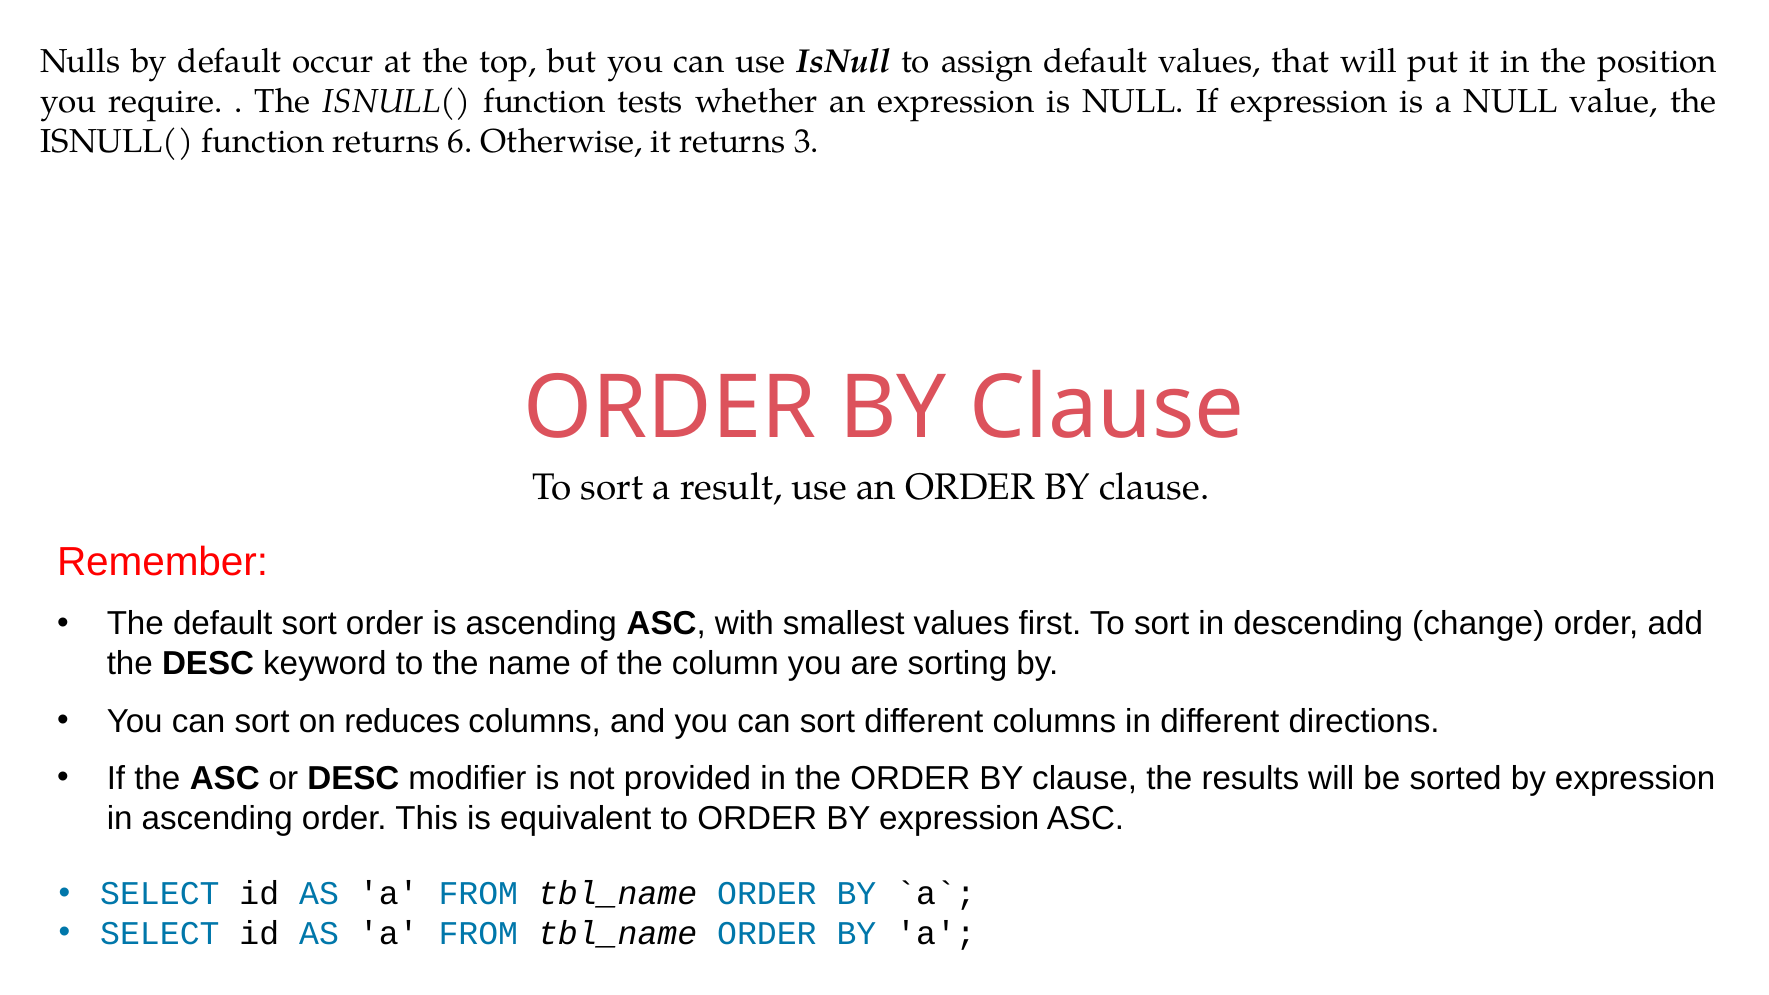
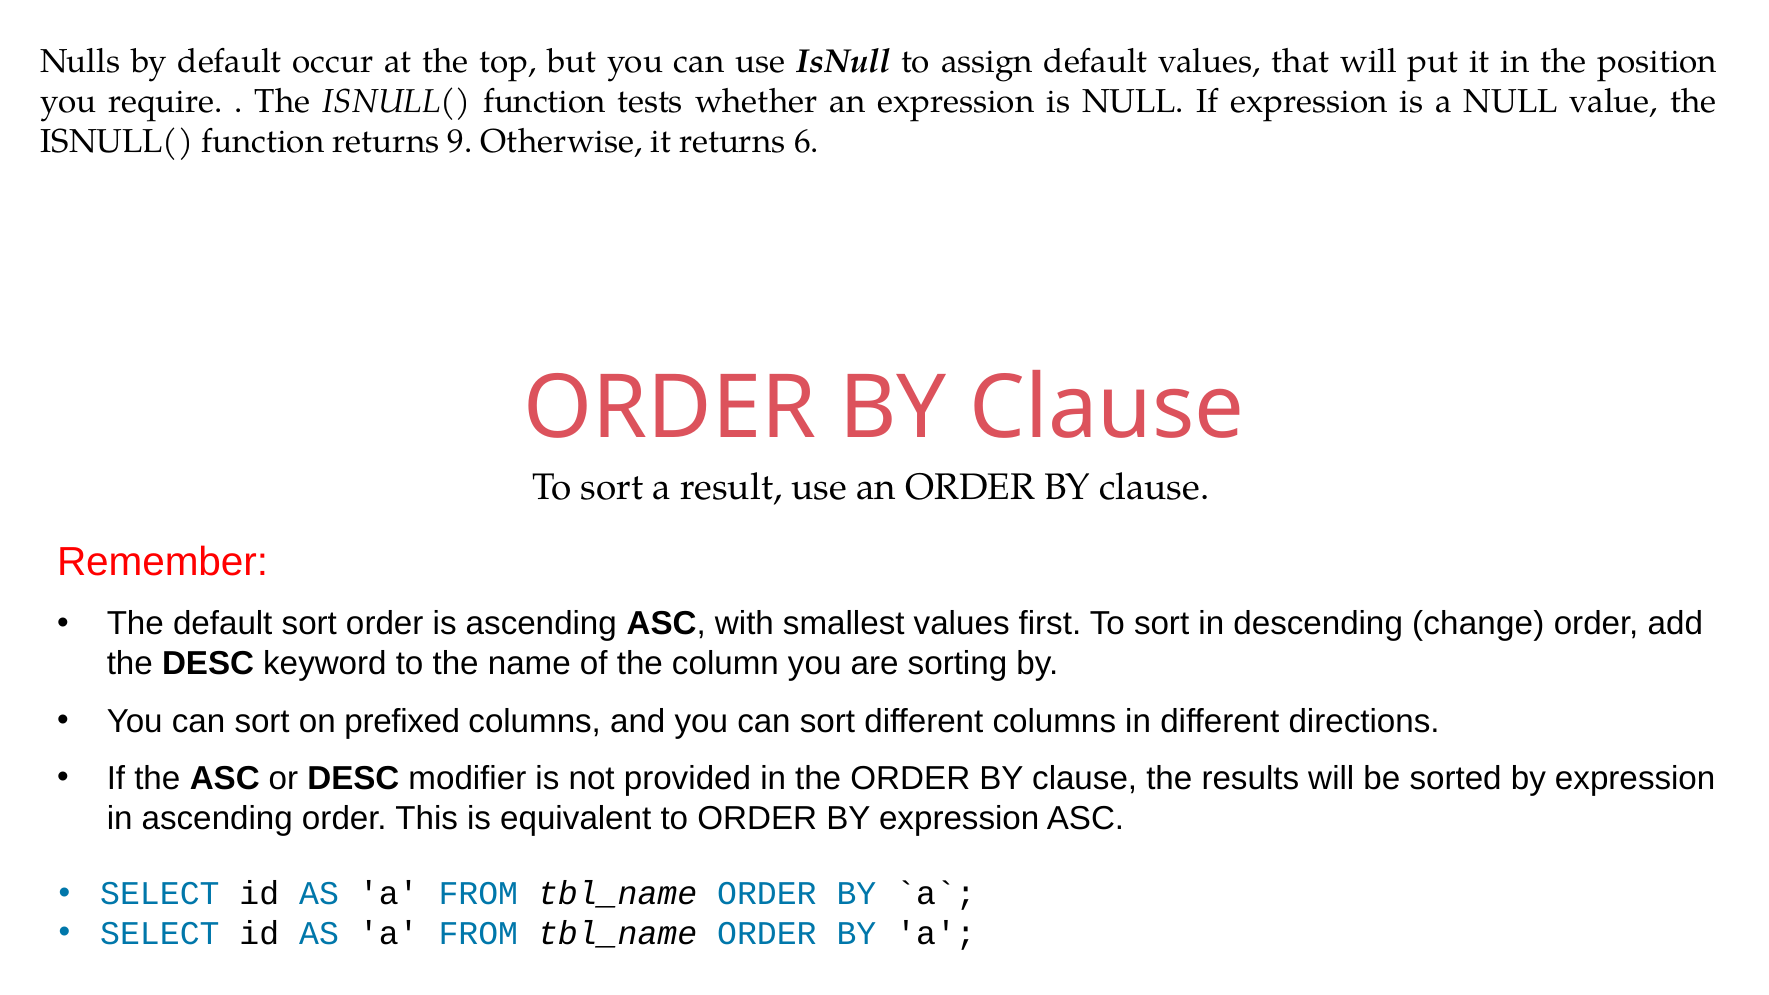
6: 6 -> 9
3: 3 -> 6
reduces: reduces -> prefixed
